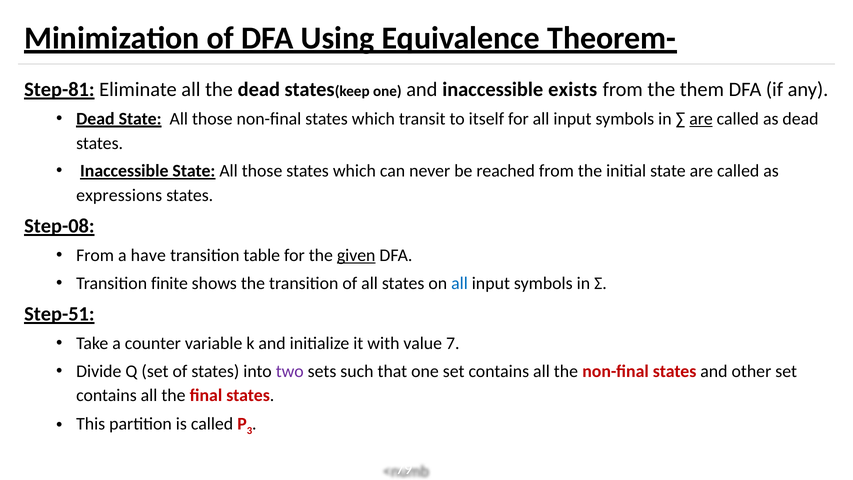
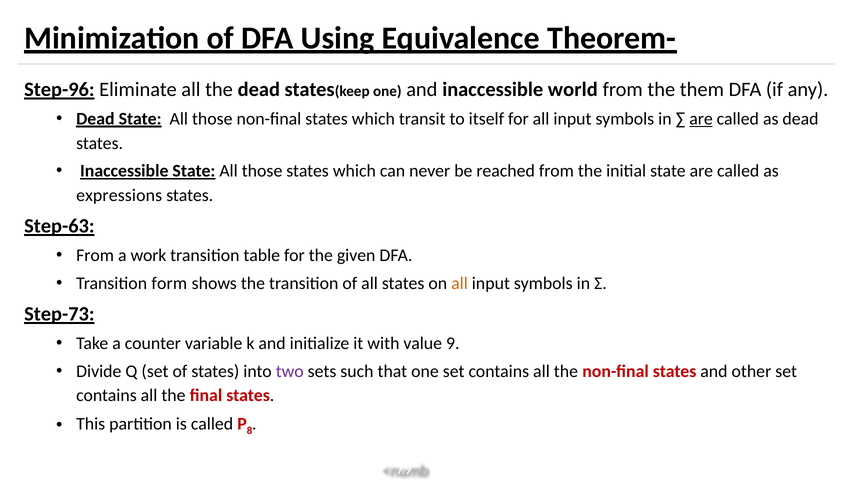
Step-81: Step-81 -> Step-96
exists: exists -> world
Step-08: Step-08 -> Step-63
have: have -> work
given underline: present -> none
finite: finite -> form
all at (459, 283) colour: blue -> orange
Step-51: Step-51 -> Step-73
7: 7 -> 9
3: 3 -> 8
